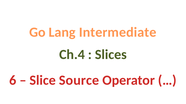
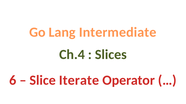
Source: Source -> Iterate
